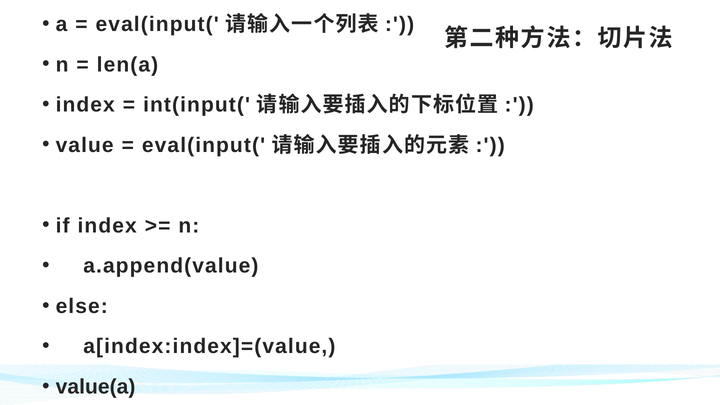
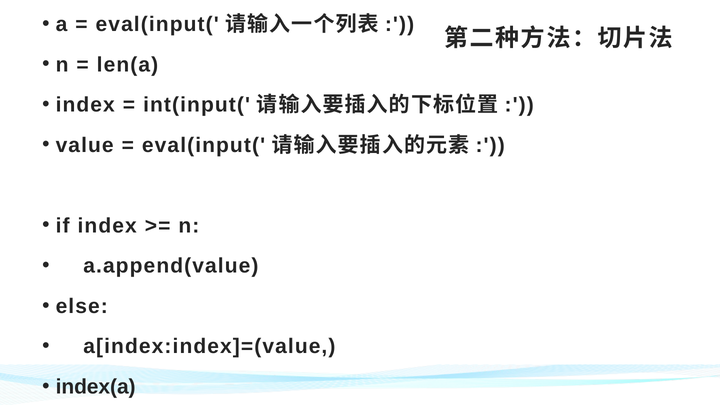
value(a: value(a -> index(a
